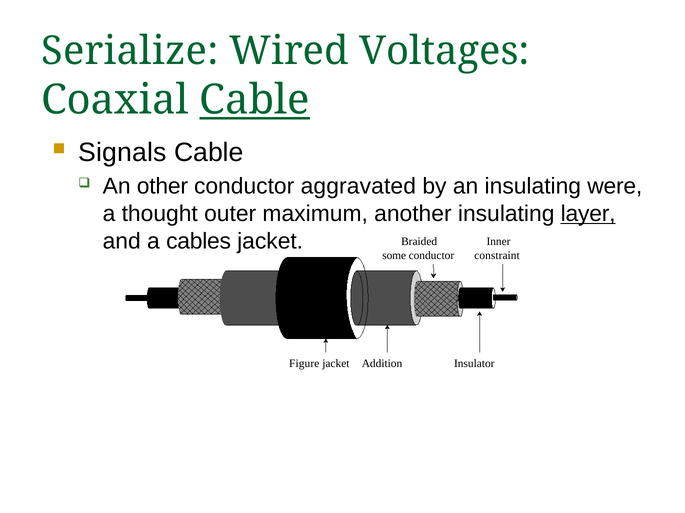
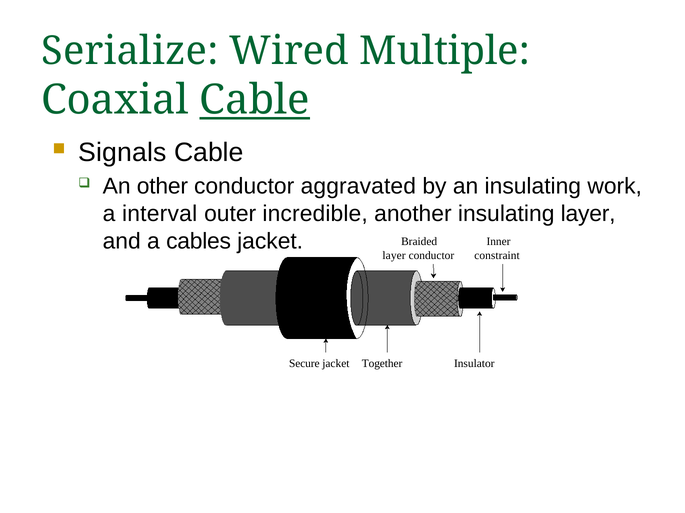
Voltages: Voltages -> Multiple
were: were -> work
thought: thought -> interval
maximum: maximum -> incredible
layer at (588, 214) underline: present -> none
some at (394, 256): some -> layer
Figure: Figure -> Secure
Addition: Addition -> Together
